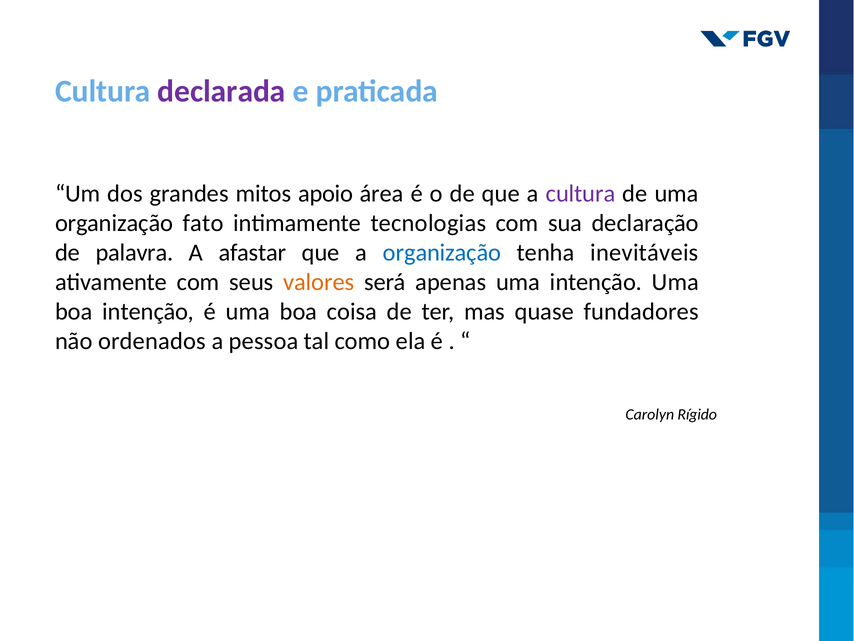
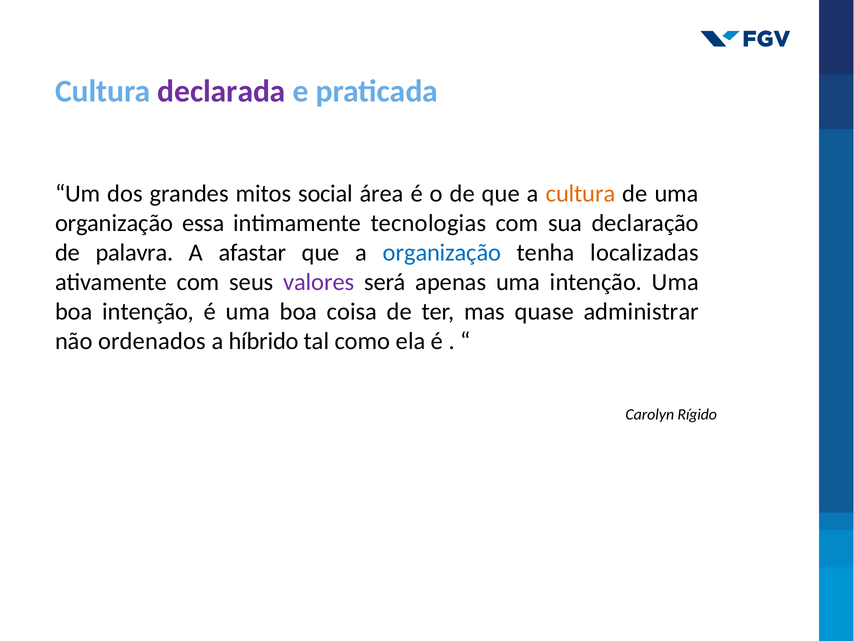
apoio: apoio -> social
cultura at (581, 194) colour: purple -> orange
fato: fato -> essa
inevitáveis: inevitáveis -> localizadas
valores colour: orange -> purple
fundadores: fundadores -> administrar
pessoa: pessoa -> híbrido
